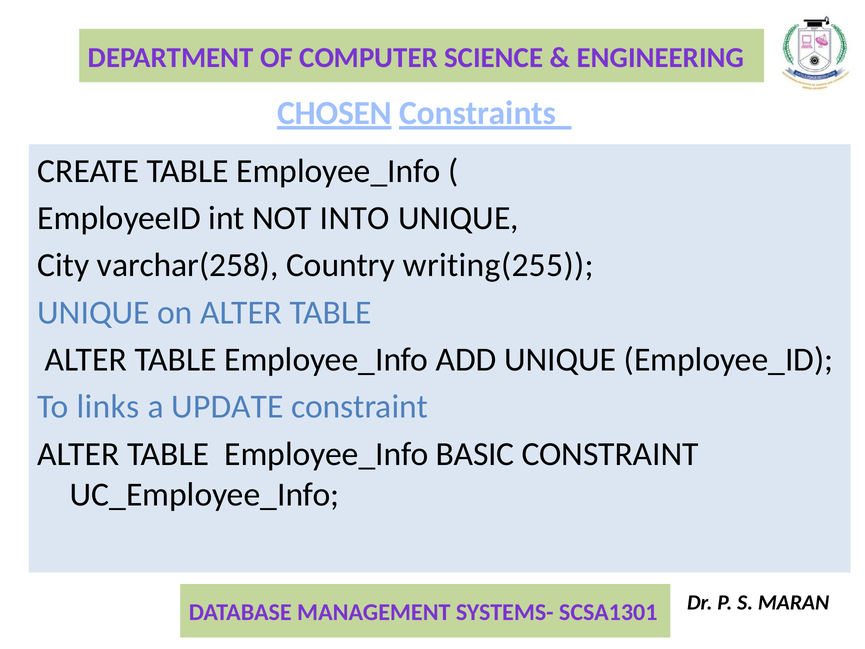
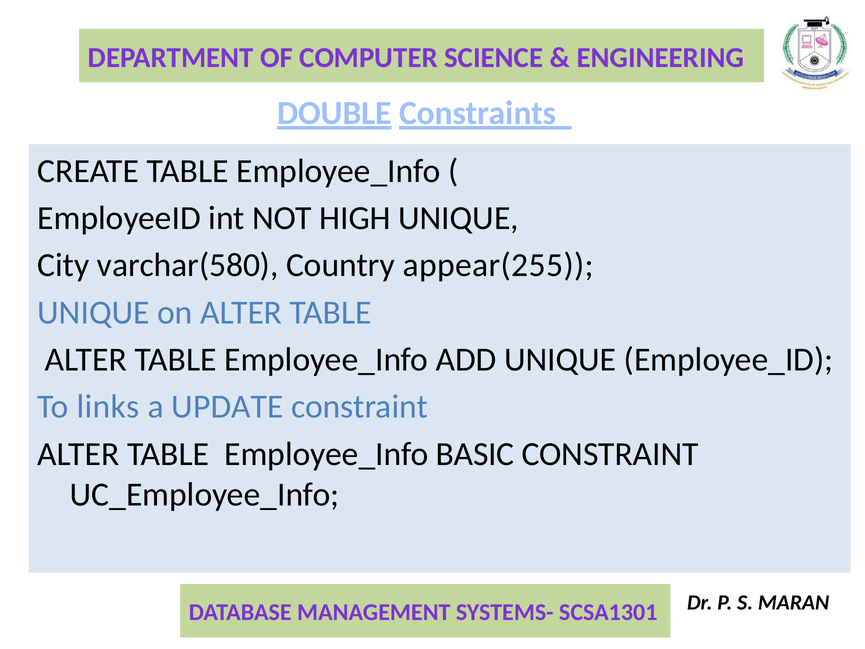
CHOSEN: CHOSEN -> DOUBLE
INTO: INTO -> HIGH
varchar(258: varchar(258 -> varchar(580
writing(255: writing(255 -> appear(255
